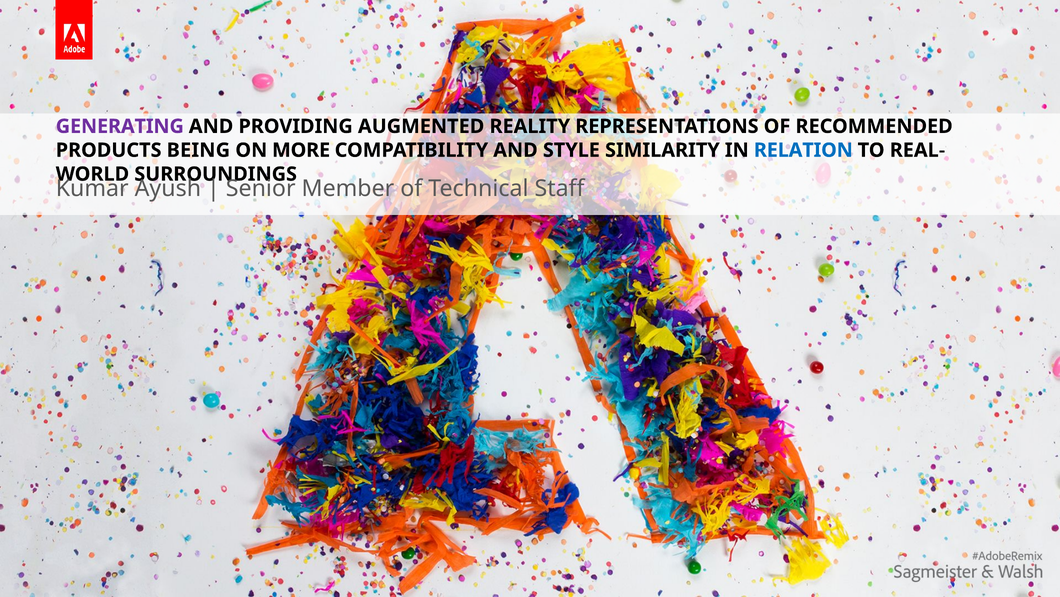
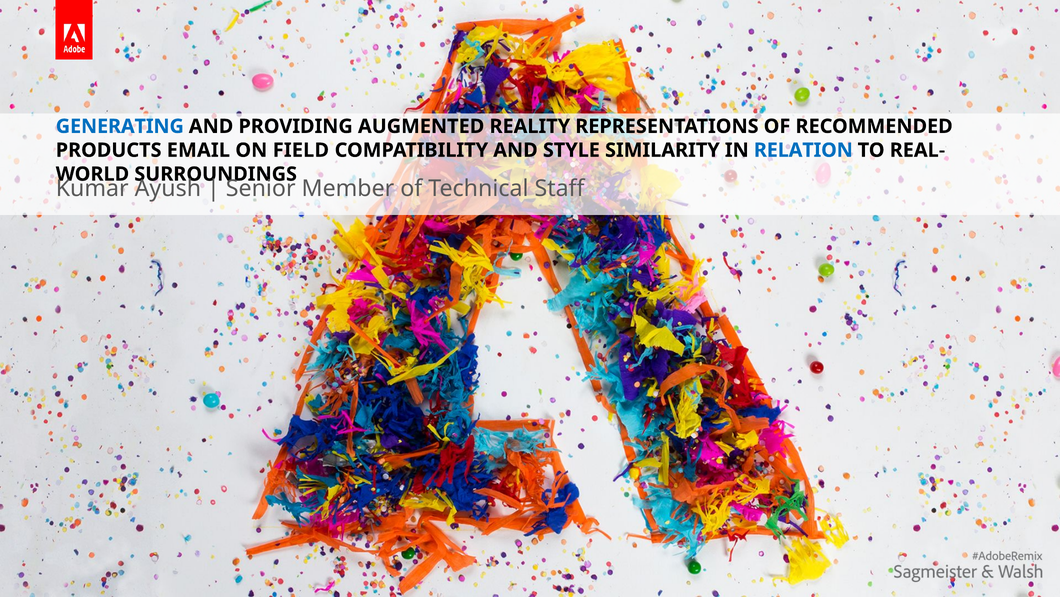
GENERATING colour: purple -> blue
BEING: BEING -> EMAIL
MORE: MORE -> FIELD
